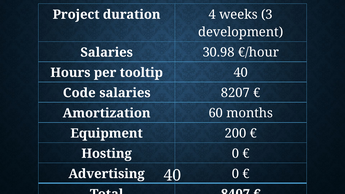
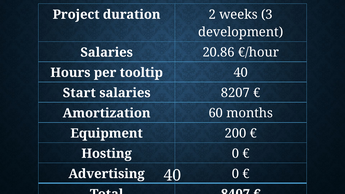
4: 4 -> 2
30.98: 30.98 -> 20.86
Code: Code -> Start
